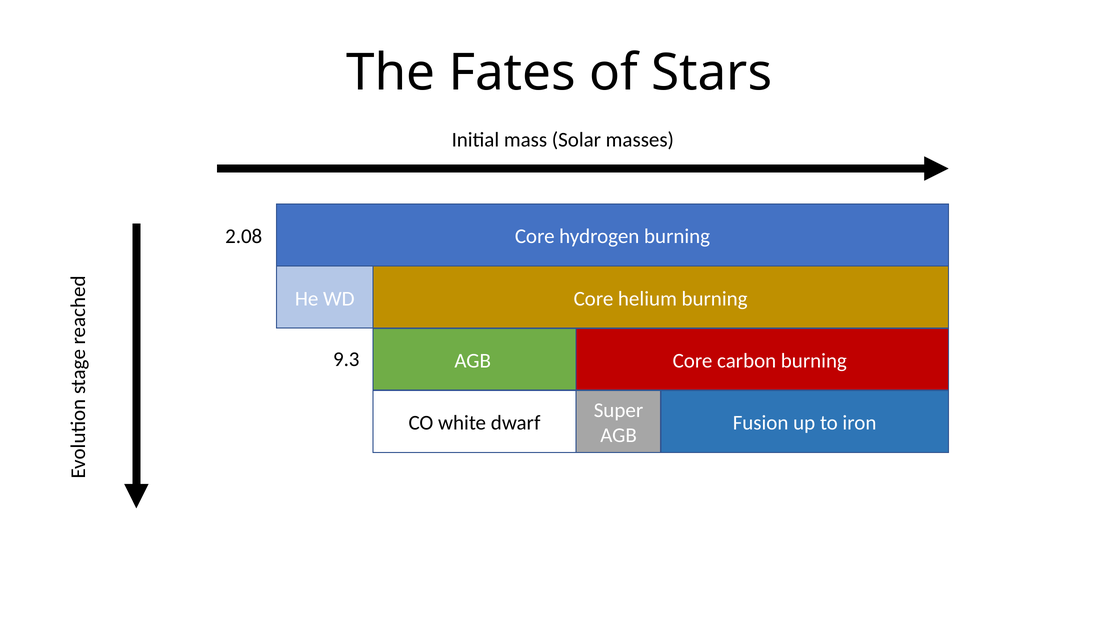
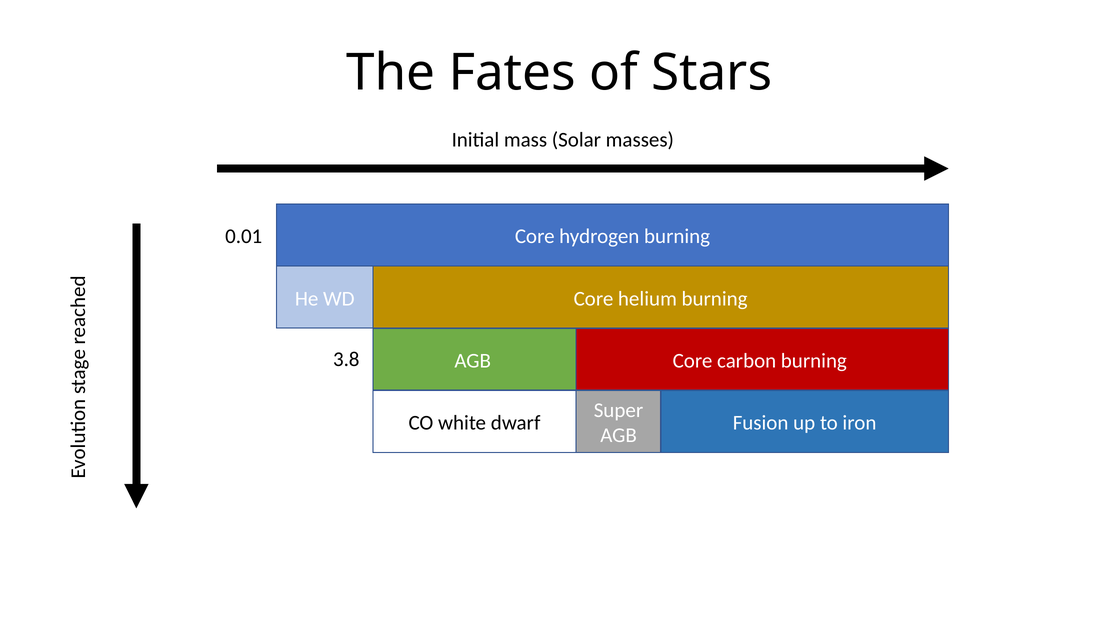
2.08: 2.08 -> 0.01
9.3: 9.3 -> 3.8
